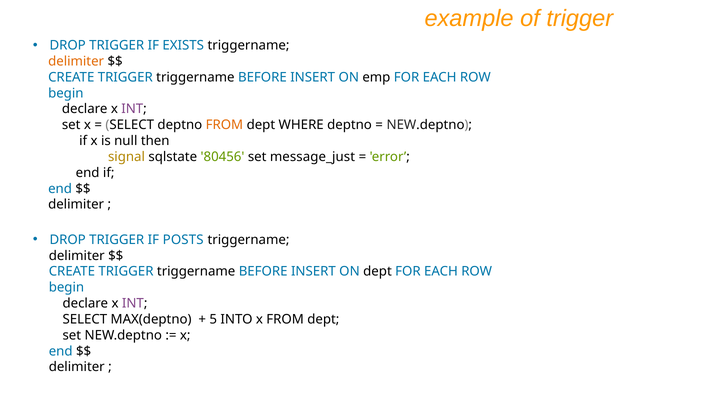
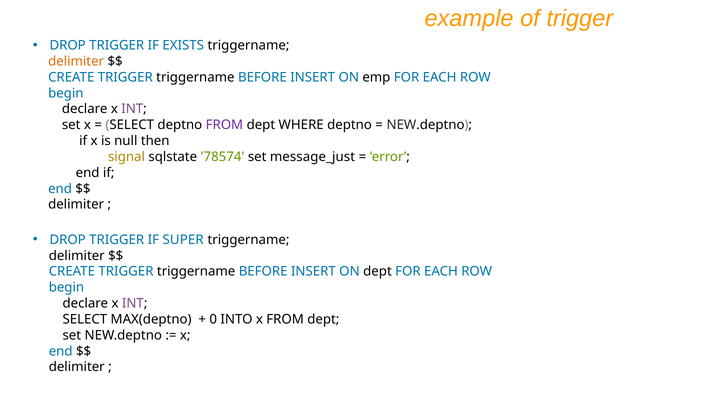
FROM at (224, 125) colour: orange -> purple
80456: 80456 -> 78574
POSTS: POSTS -> SUPER
5: 5 -> 0
